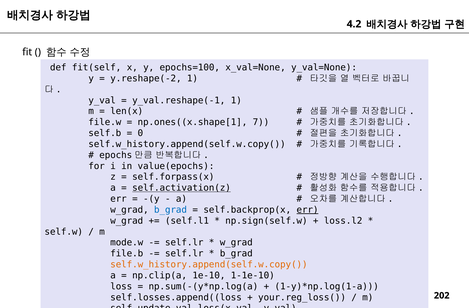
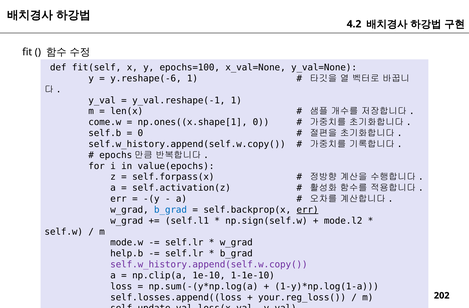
y.reshape(-2: y.reshape(-2 -> y.reshape(-6
file.w: file.w -> come.w
np.ones((x.shape[1 7: 7 -> 0
self.activation(z underline: present -> none
loss.l2: loss.l2 -> mode.l2
file.b: file.b -> help.b
self.w_history.append(self.w.copy( at (209, 265) colour: orange -> purple
